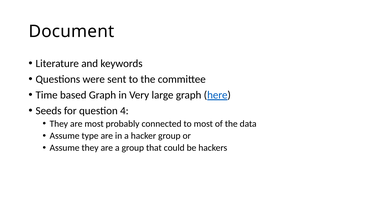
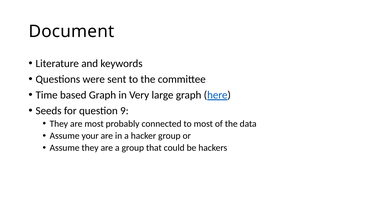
4: 4 -> 9
type: type -> your
